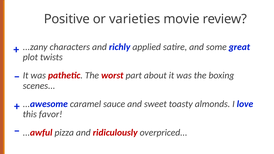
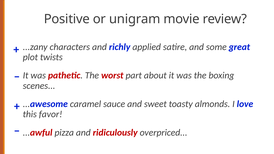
varieties: varieties -> unigram
